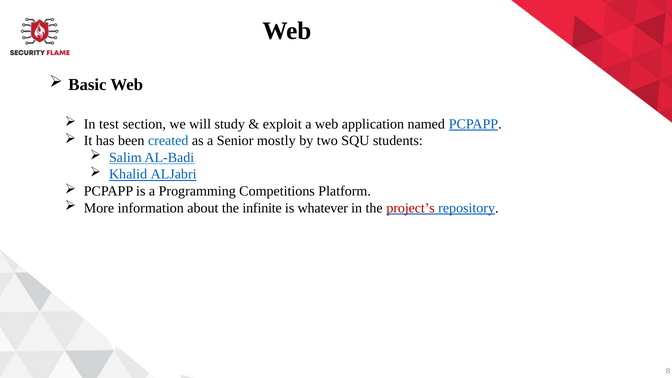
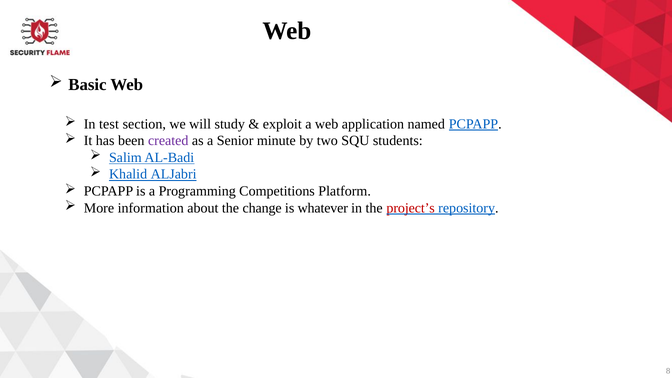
created colour: blue -> purple
mostly: mostly -> minute
infinite: infinite -> change
